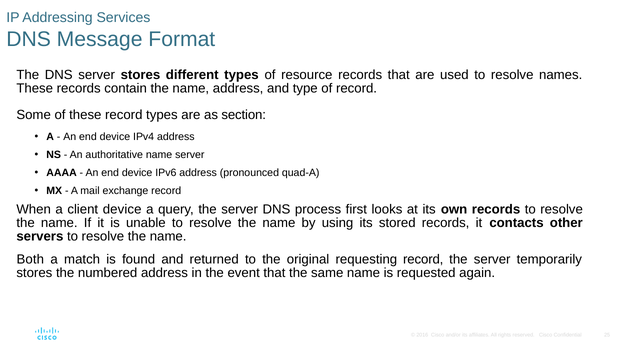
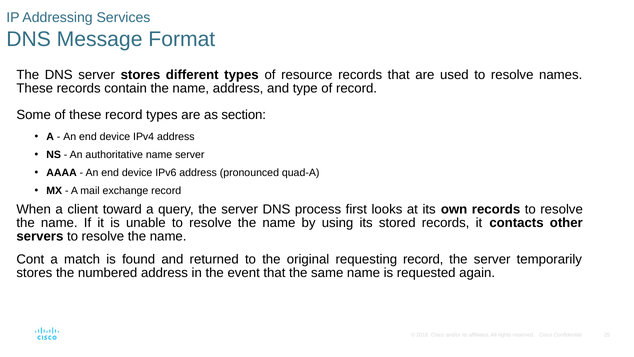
client device: device -> toward
Both: Both -> Cont
